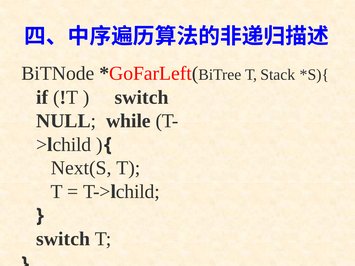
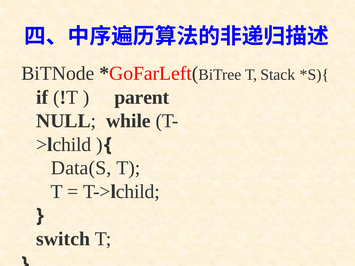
switch at (142, 97): switch -> parent
Next(S: Next(S -> Data(S
